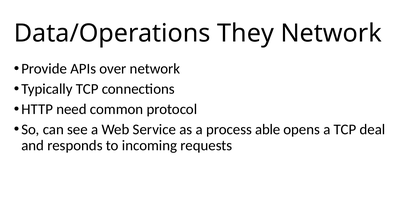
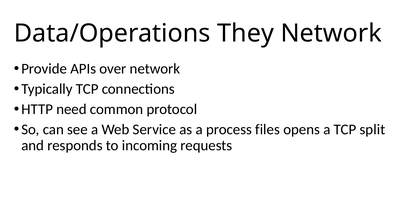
able: able -> files
deal: deal -> split
